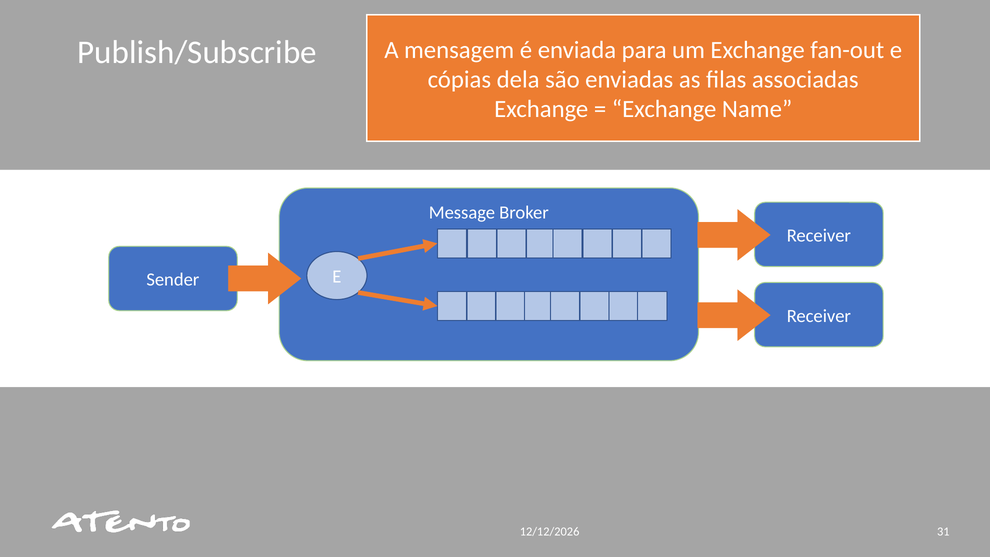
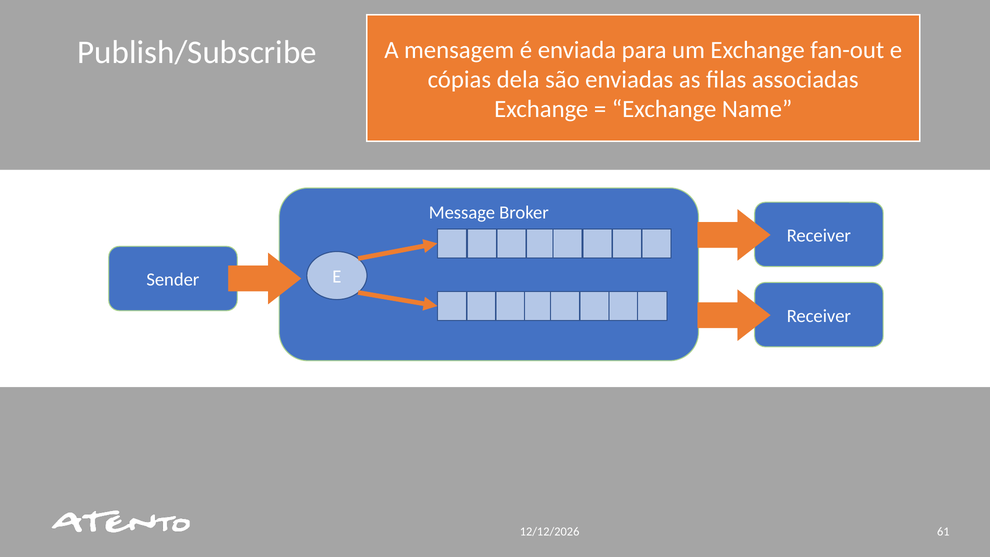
31: 31 -> 61
